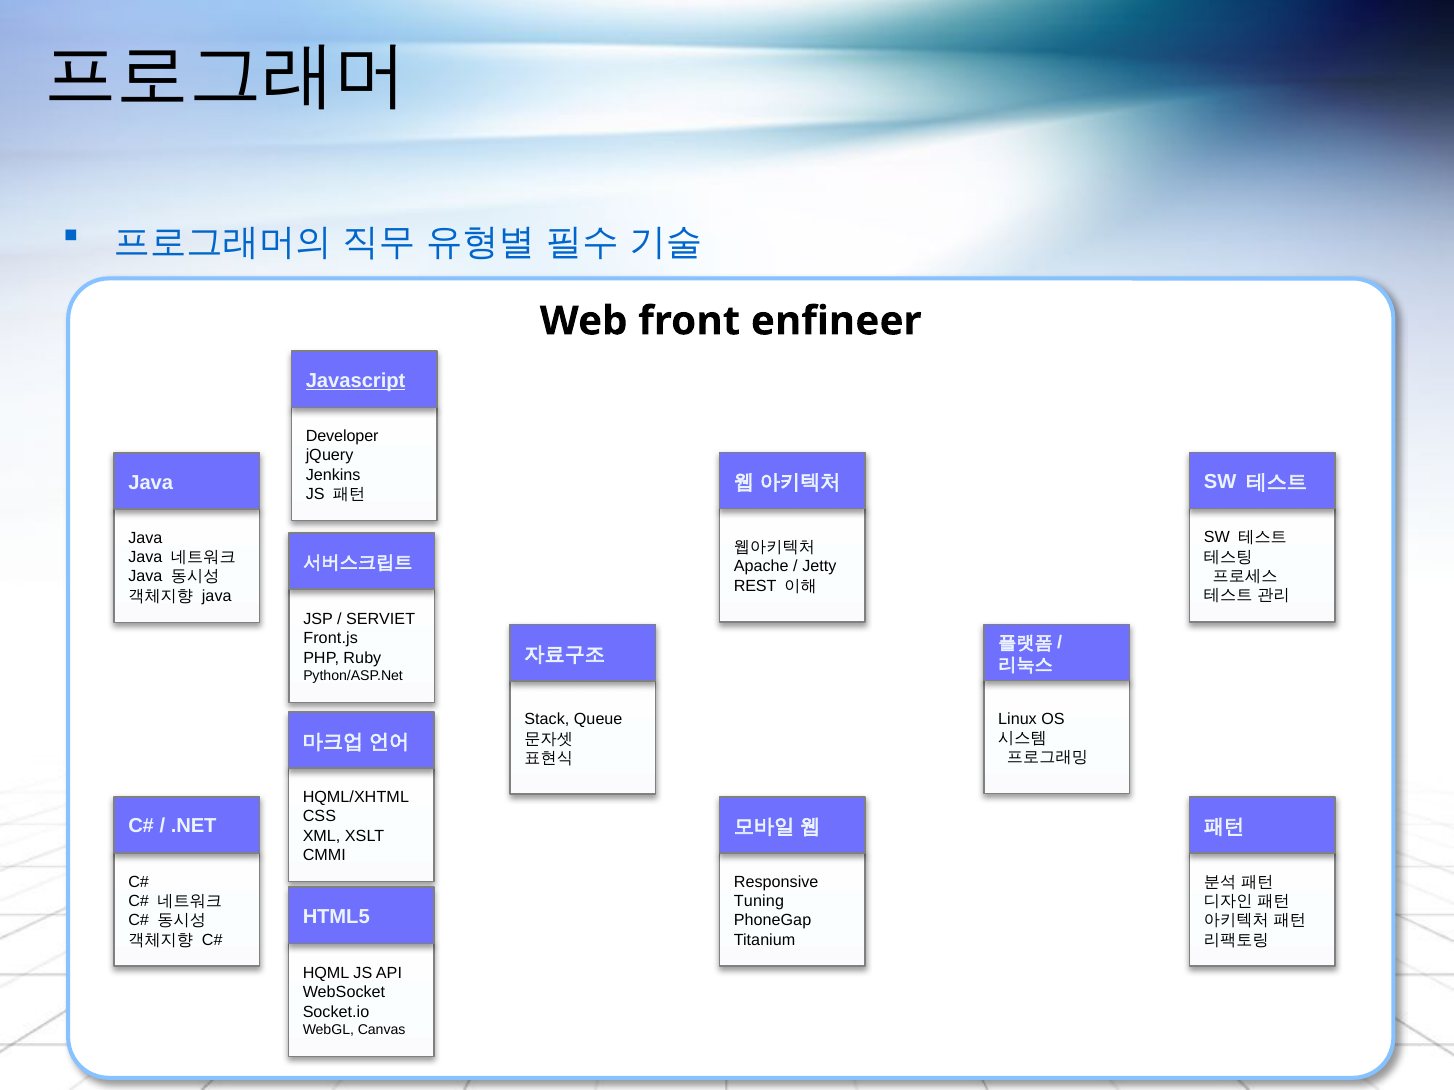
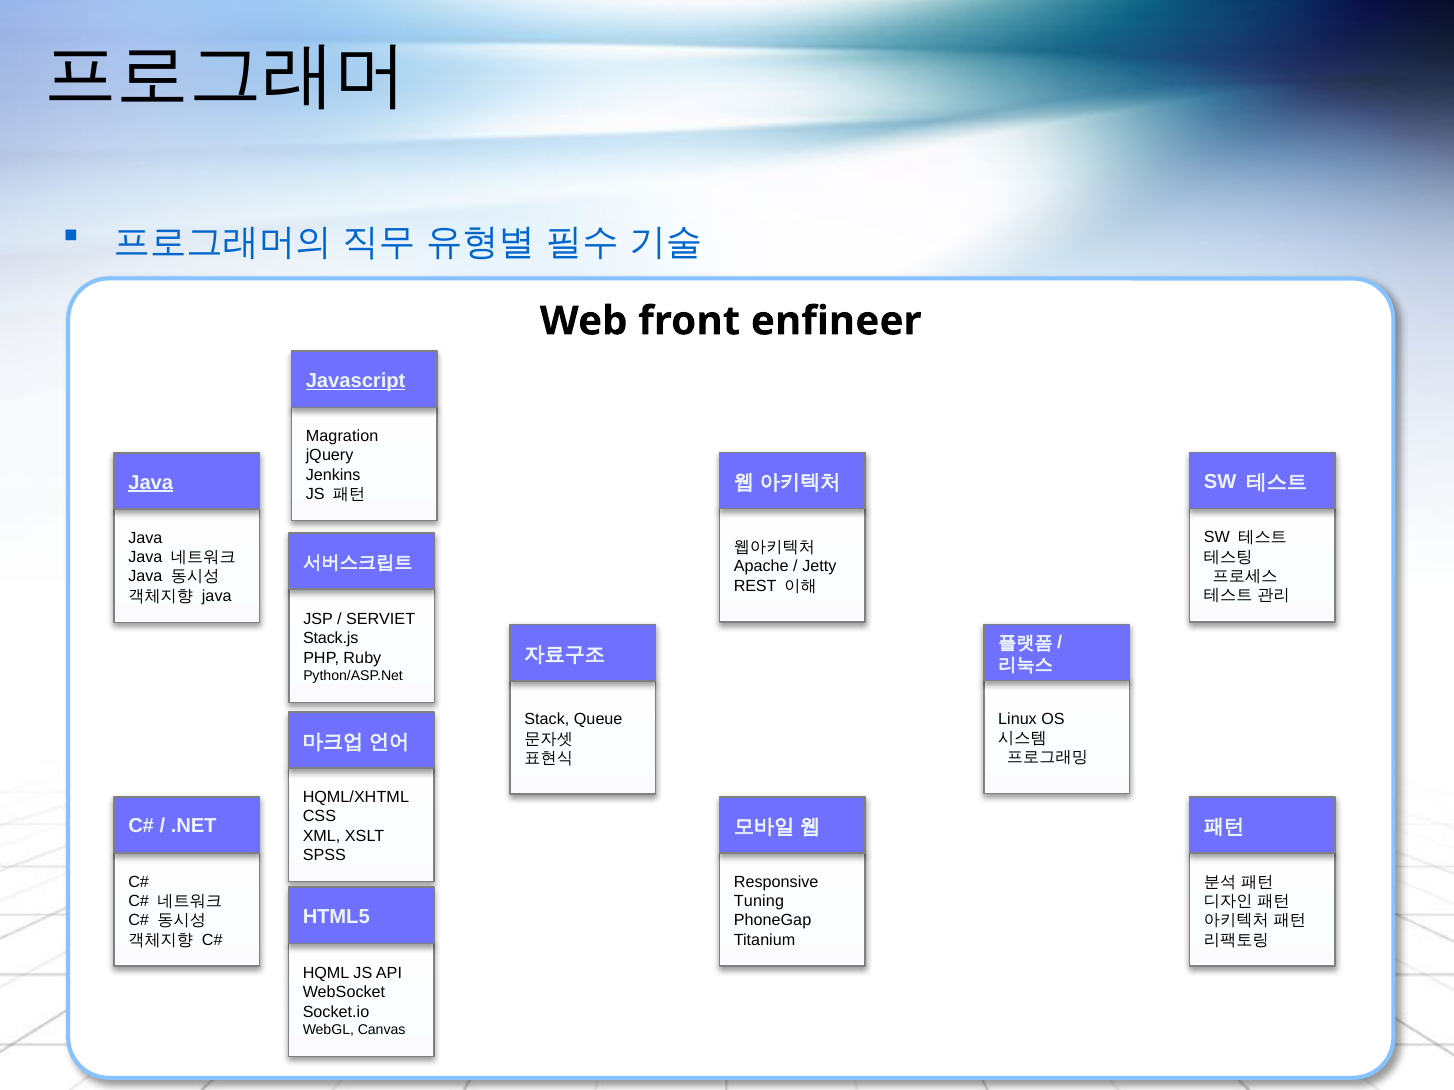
Developer: Developer -> Magration
Java at (151, 483) underline: none -> present
Front.js: Front.js -> Stack.js
CMMI: CMMI -> SPSS
